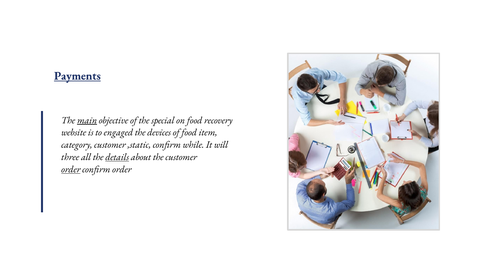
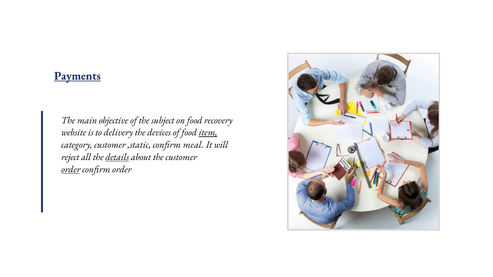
main underline: present -> none
special: special -> subject
engaged: engaged -> delivery
item underline: none -> present
while: while -> meal
three: three -> reject
